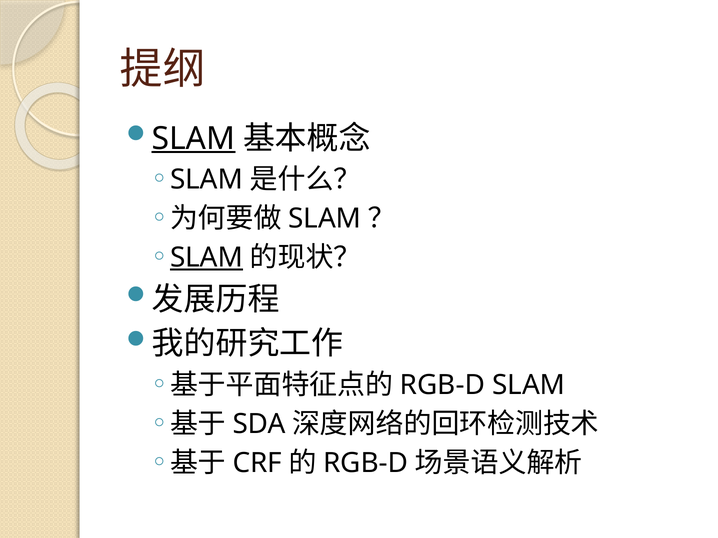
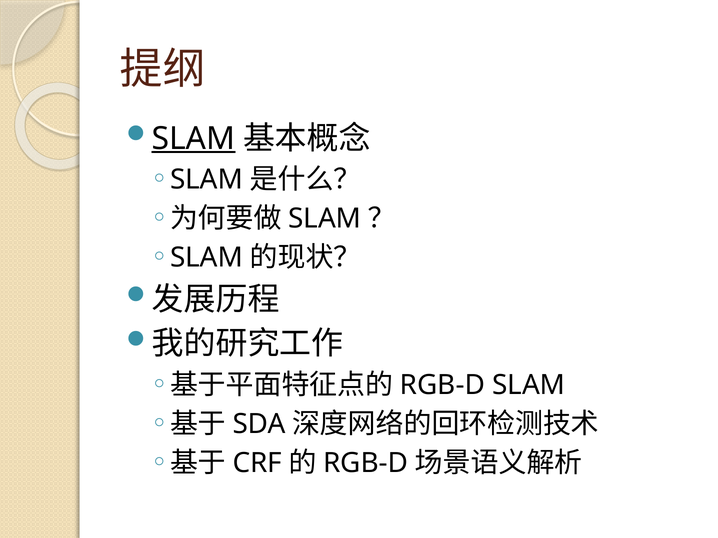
SLAM at (207, 258) underline: present -> none
